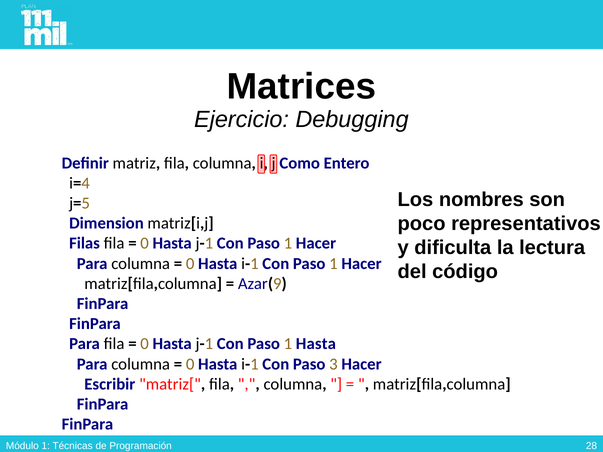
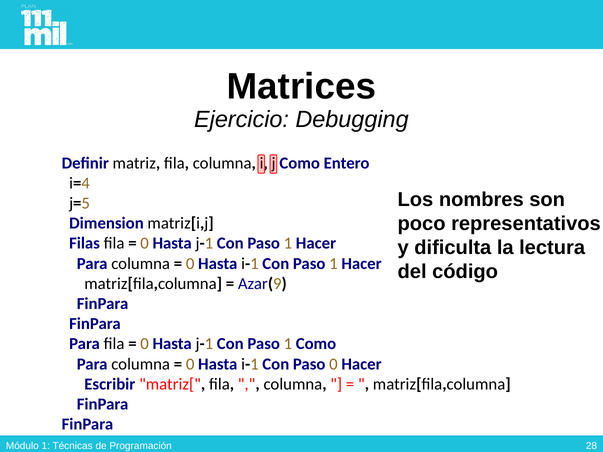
1 Hasta: Hasta -> Como
Paso 3: 3 -> 0
